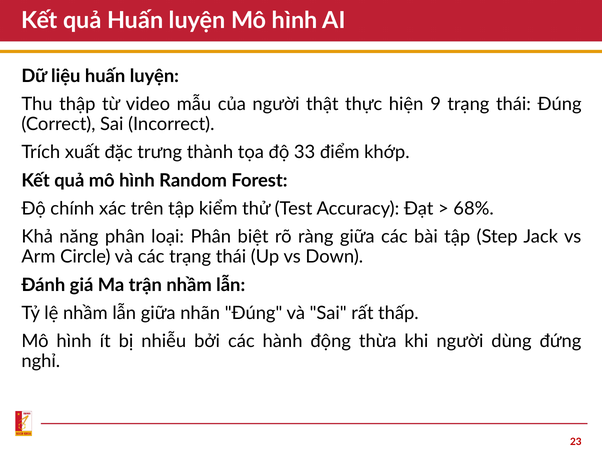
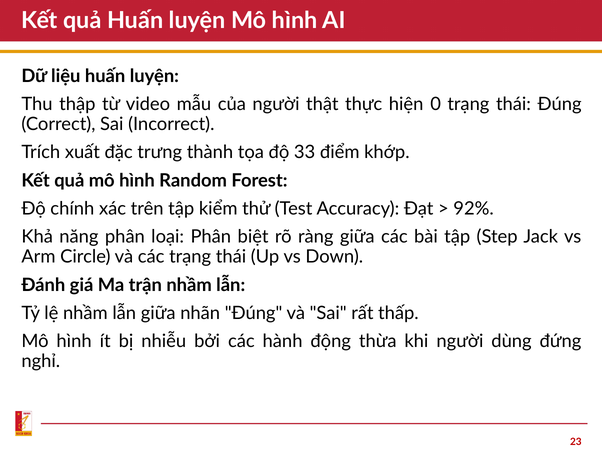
9: 9 -> 0
68%: 68% -> 92%
